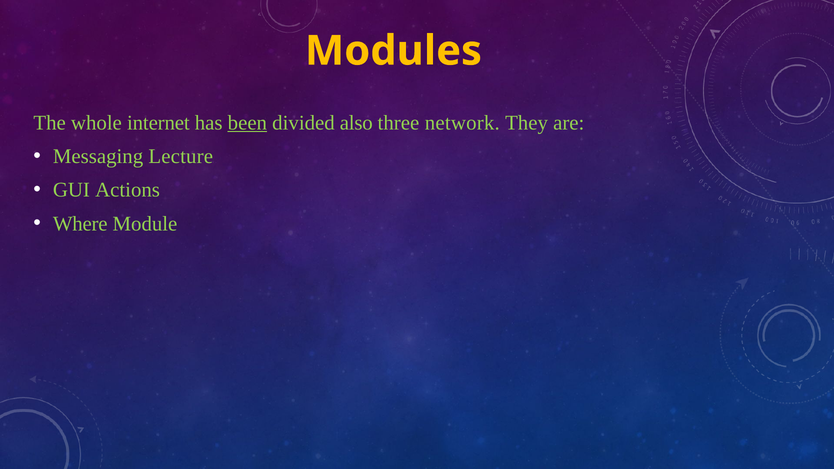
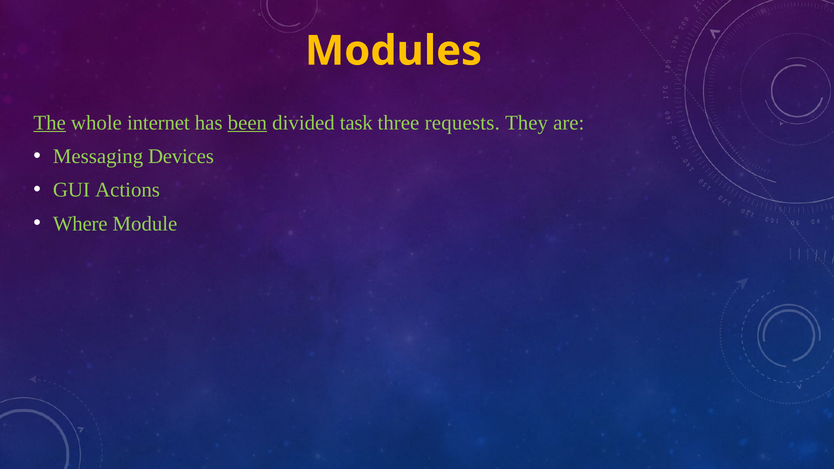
The underline: none -> present
also: also -> task
network: network -> requests
Lecture: Lecture -> Devices
